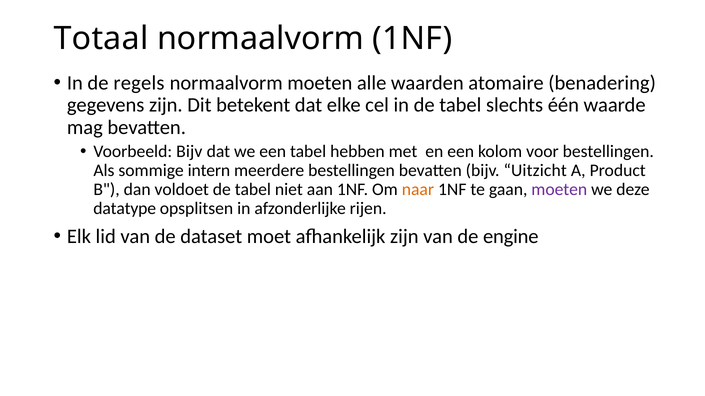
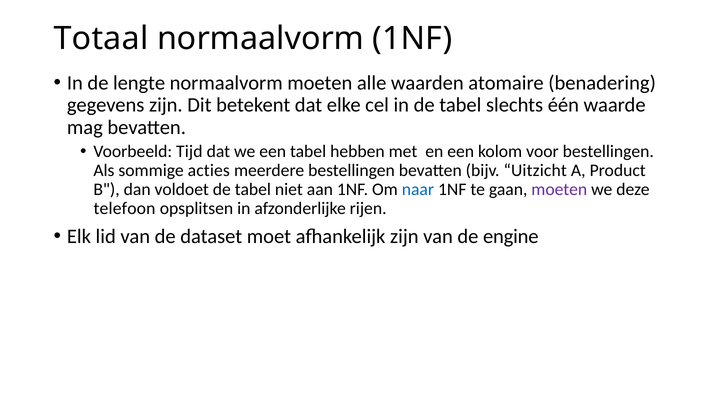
regels: regels -> lengte
Voorbeeld Bijv: Bijv -> Tijd
intern: intern -> acties
naar colour: orange -> blue
datatype: datatype -> telefoon
